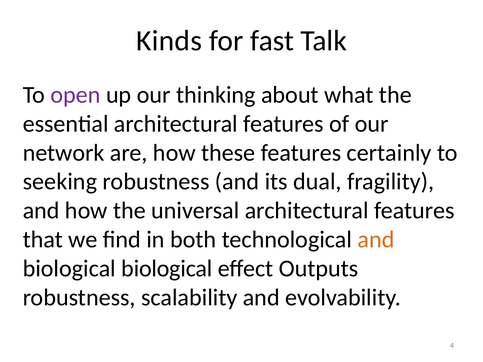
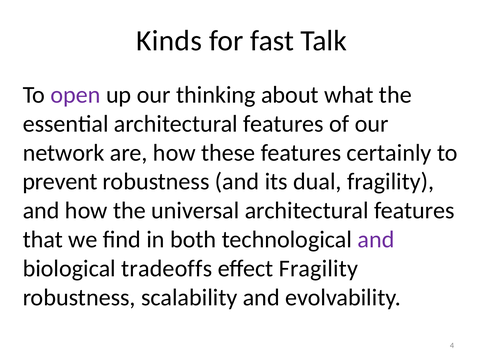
seeking: seeking -> prevent
and at (376, 240) colour: orange -> purple
biological biological: biological -> tradeoffs
effect Outputs: Outputs -> Fragility
